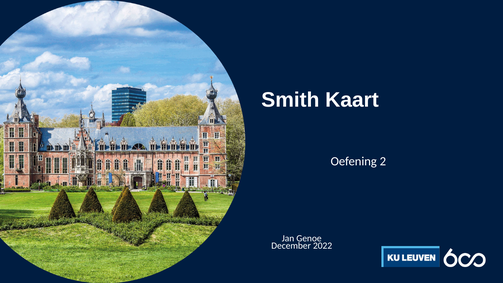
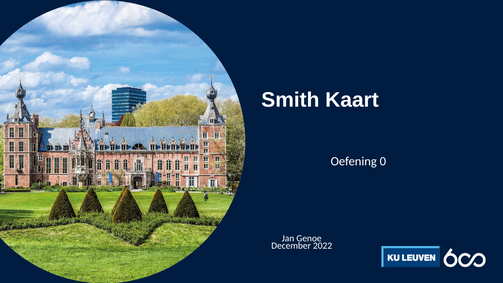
2: 2 -> 0
